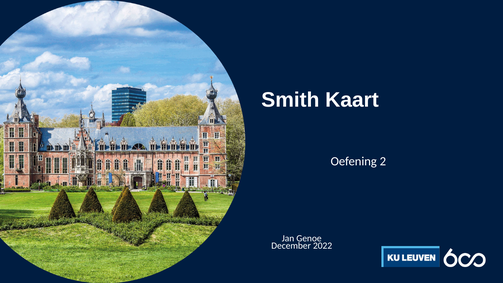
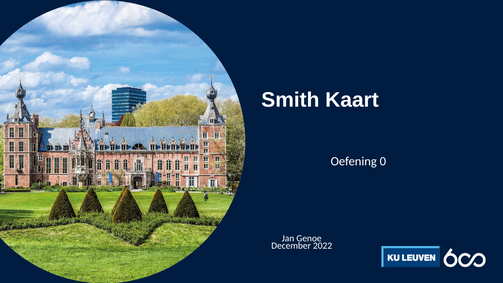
2: 2 -> 0
